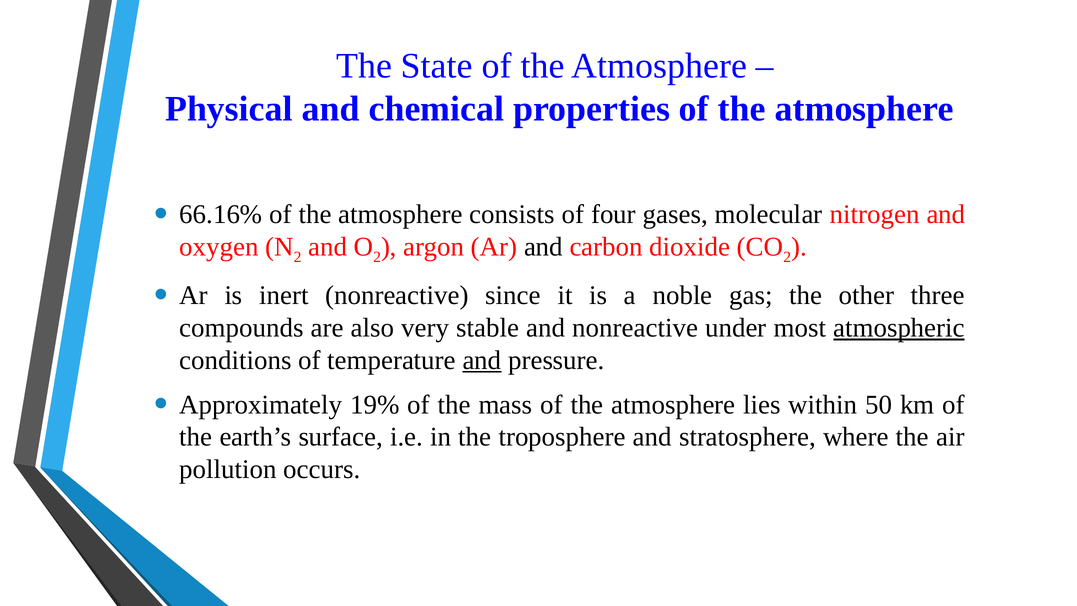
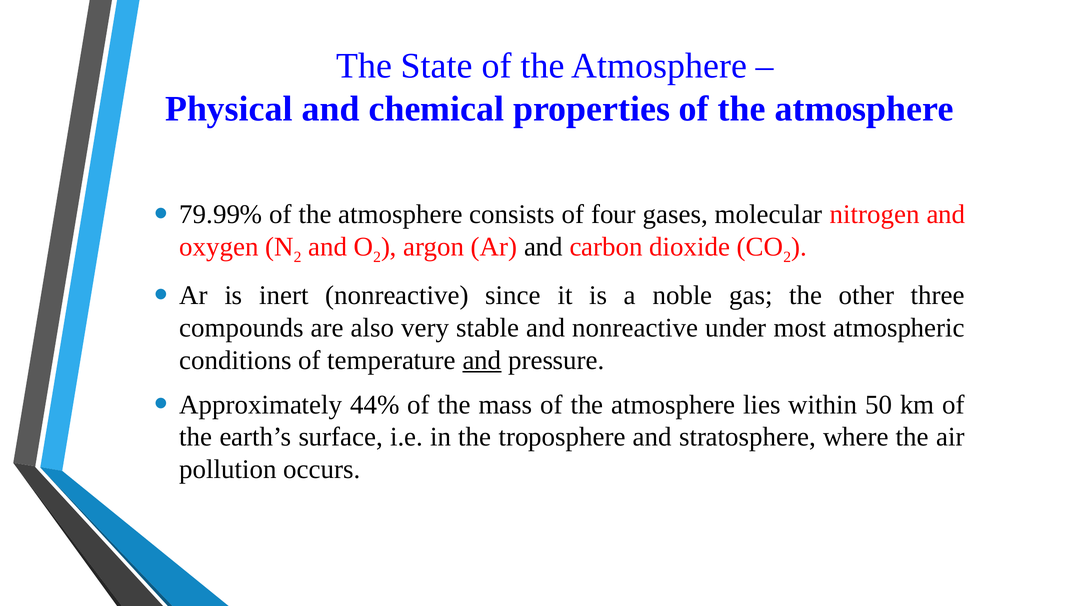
66.16%: 66.16% -> 79.99%
atmospheric underline: present -> none
19%: 19% -> 44%
